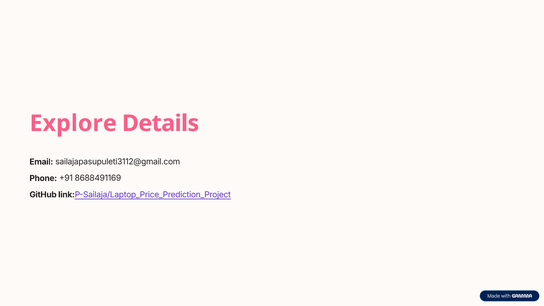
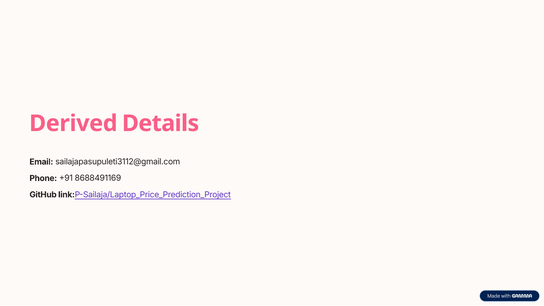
Explore: Explore -> Derived
